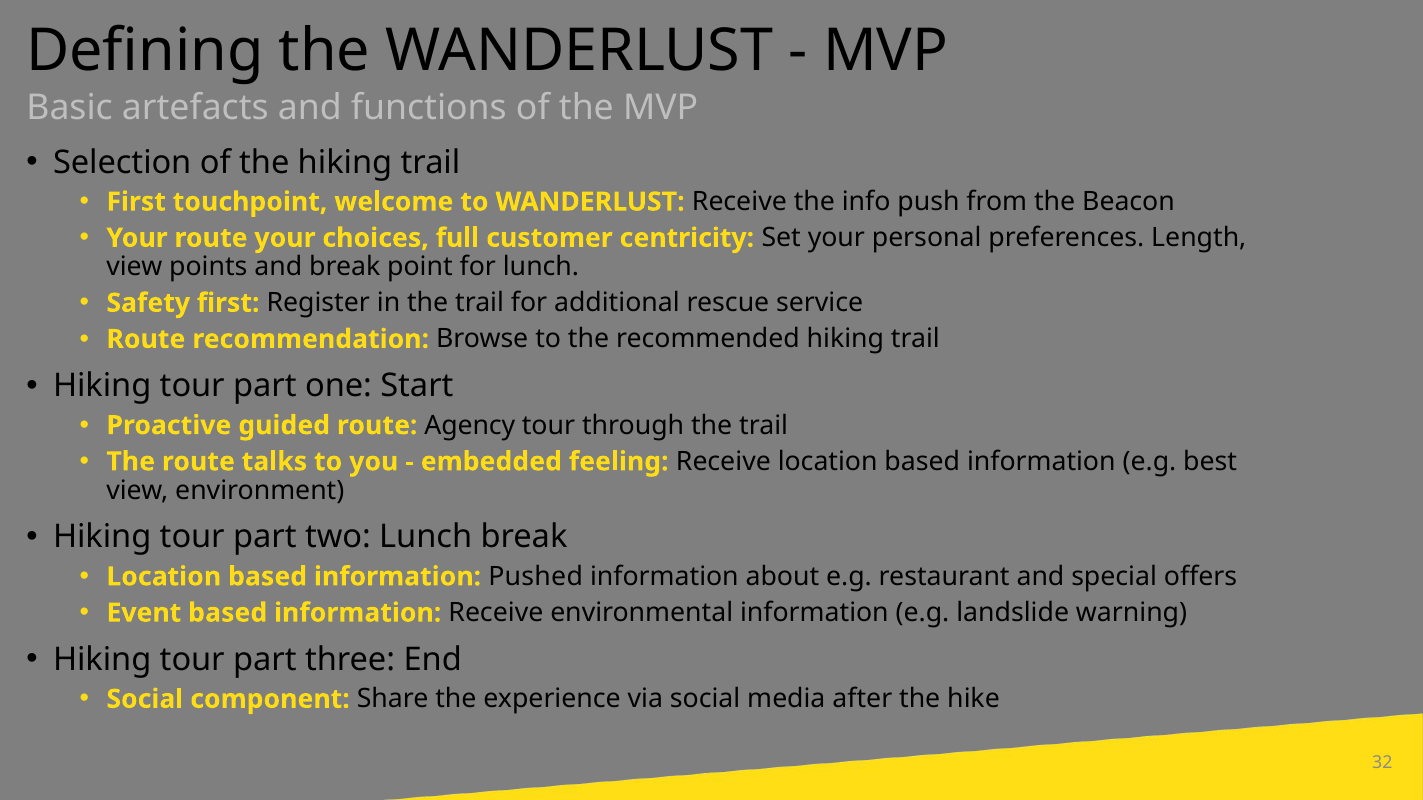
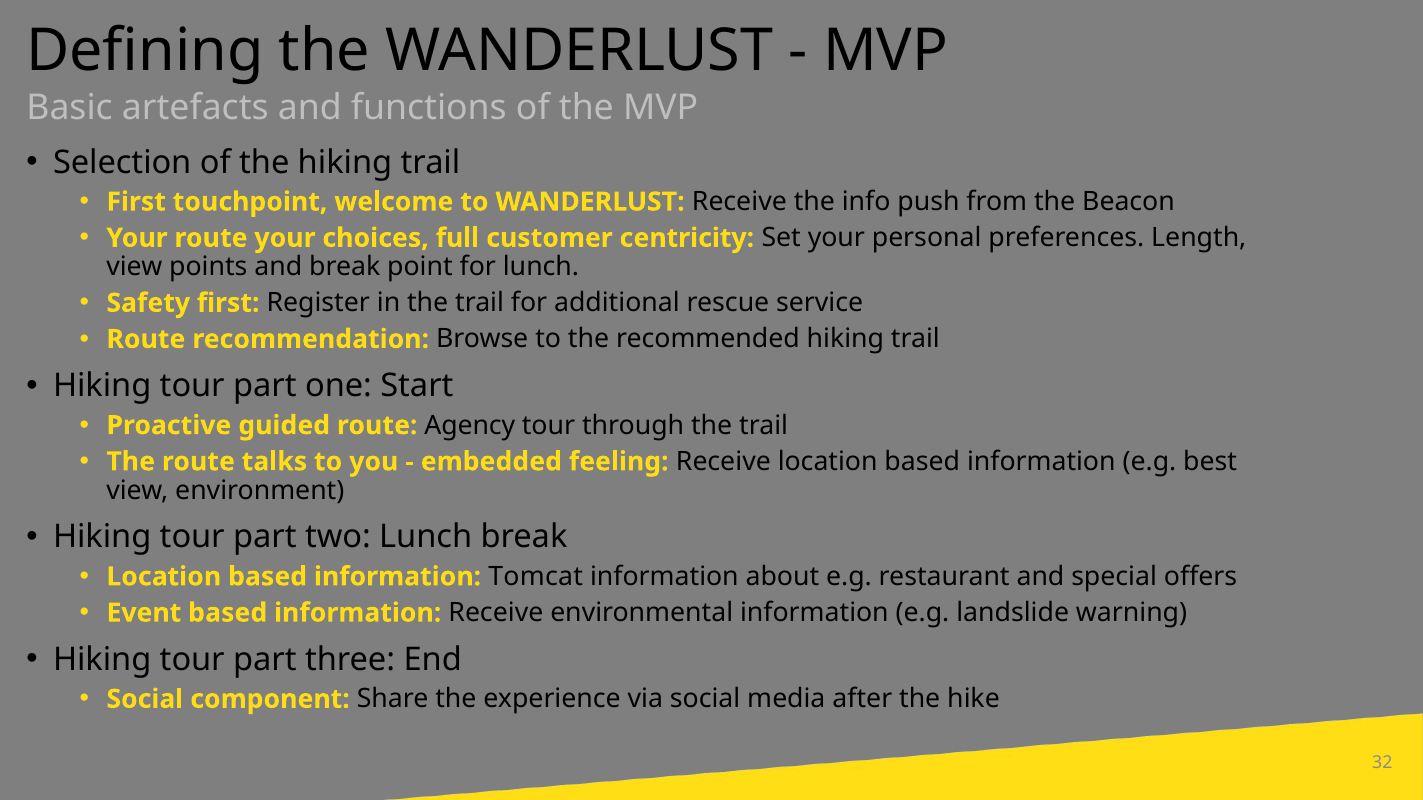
Pushed: Pushed -> Tomcat
